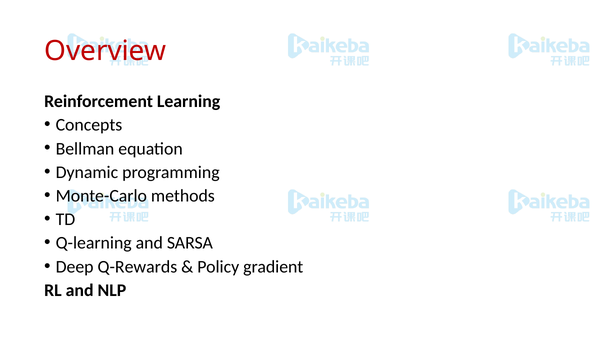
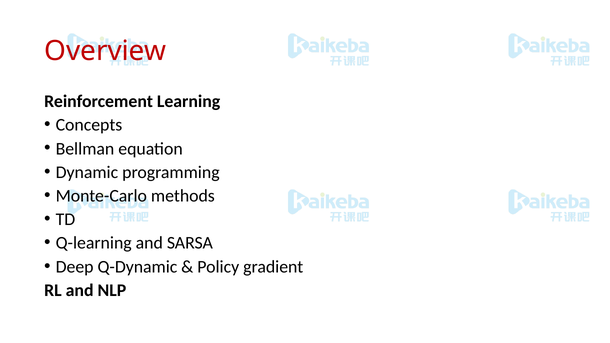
Q-Rewards: Q-Rewards -> Q-Dynamic
